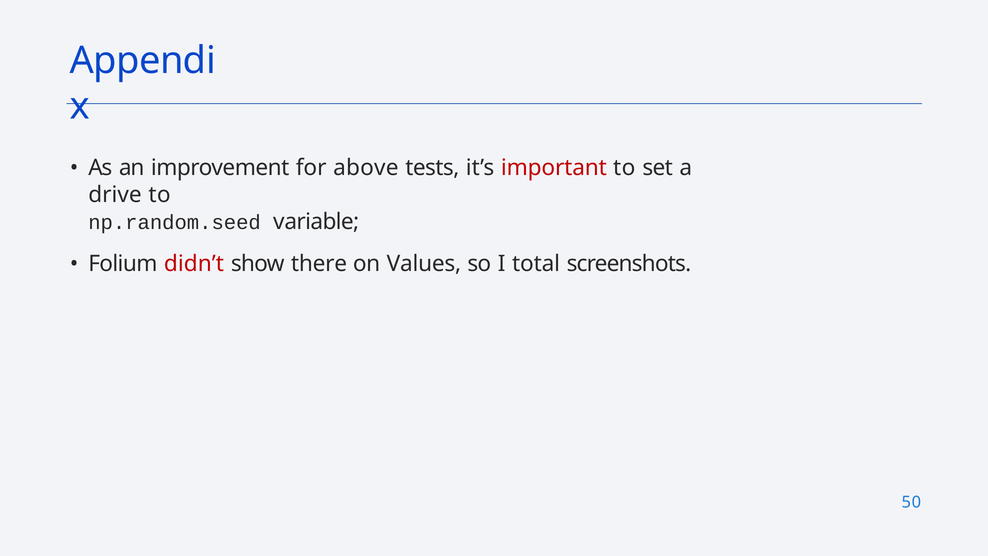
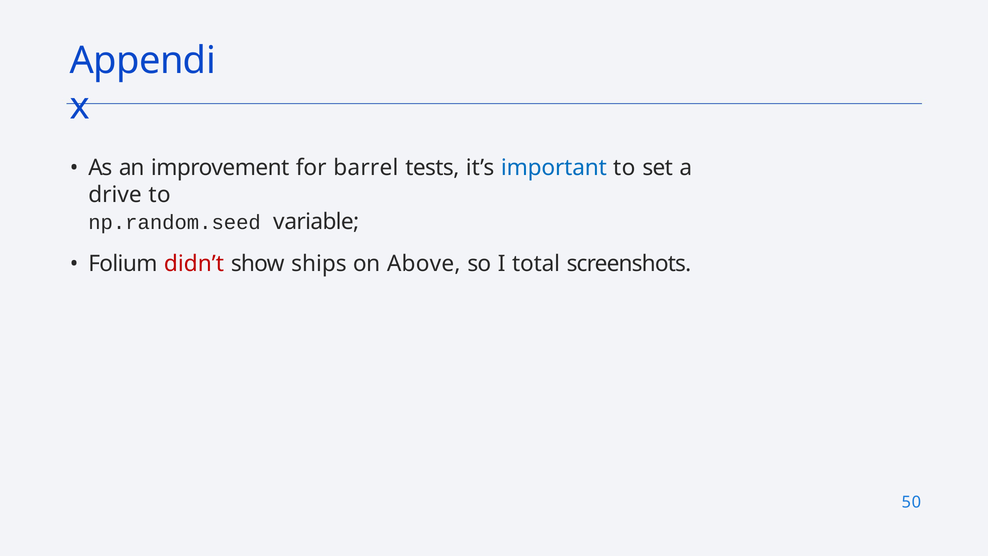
above: above -> barrel
important colour: red -> blue
there: there -> ships
Values: Values -> Above
